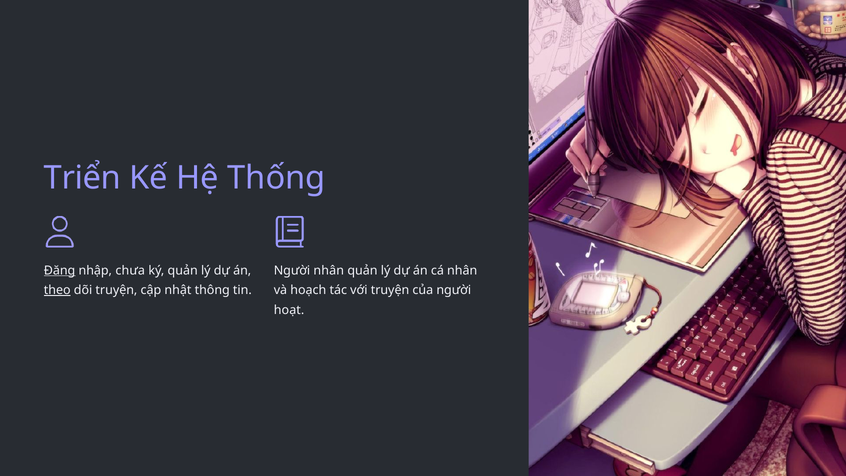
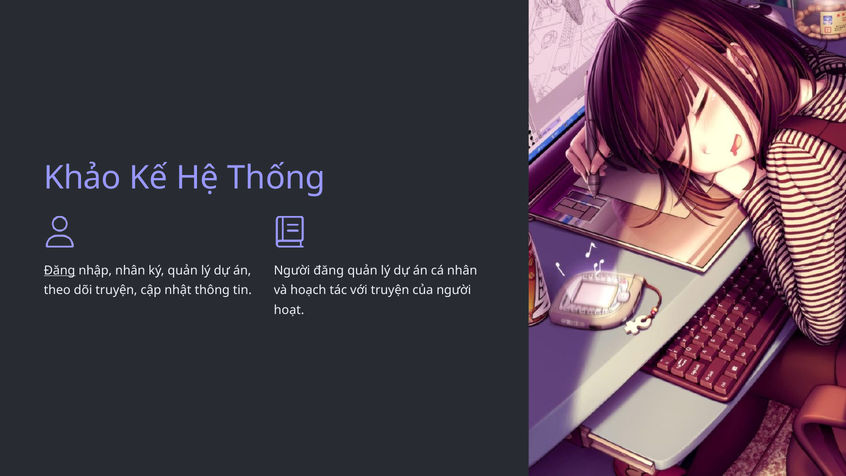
Triển: Triển -> Khảo
nhập chưa: chưa -> nhân
Người nhân: nhân -> đăng
theo underline: present -> none
